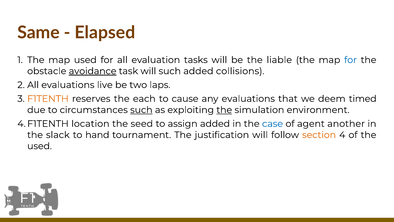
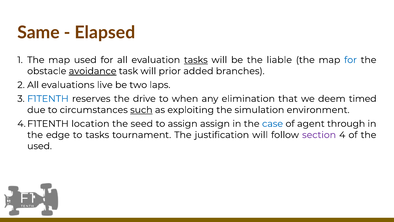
tasks at (196, 60) underline: none -> present
will such: such -> prior
collisions: collisions -> branches
F1TENTH colour: orange -> blue
each: each -> drive
cause: cause -> when
any evaluations: evaluations -> elimination
the at (224, 110) underline: present -> none
assign added: added -> assign
another: another -> through
slack: slack -> edge
to hand: hand -> tasks
section colour: orange -> purple
